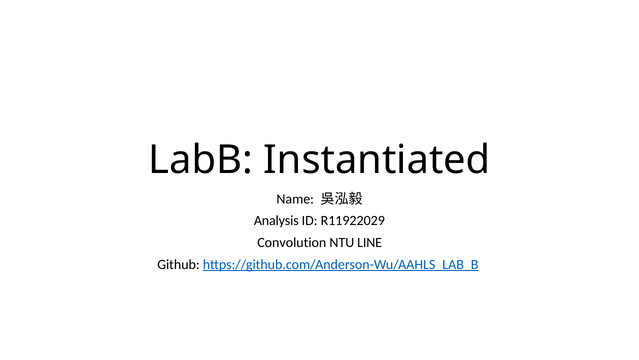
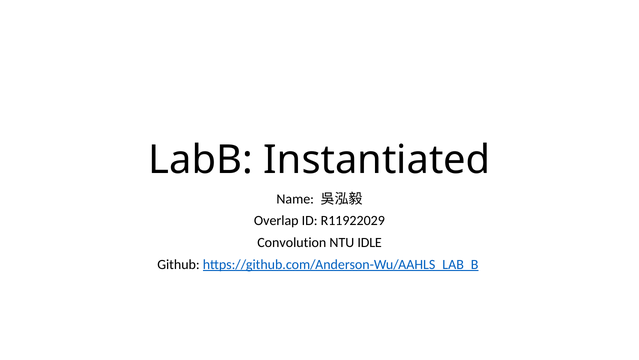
Analysis: Analysis -> Overlap
LINE: LINE -> IDLE
